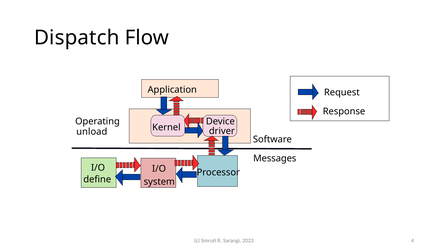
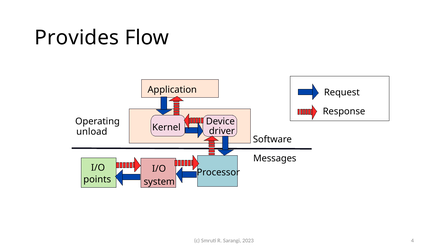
Dispatch: Dispatch -> Provides
define: define -> points
